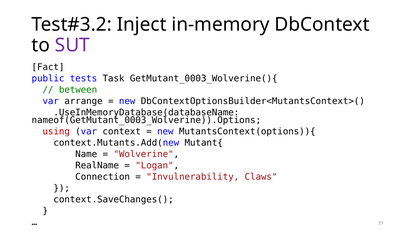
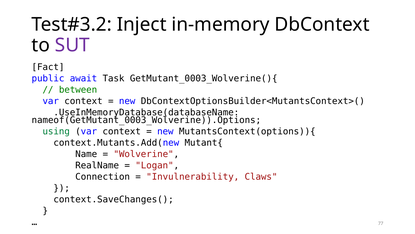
tests: tests -> await
arrange at (84, 101): arrange -> context
using colour: red -> green
